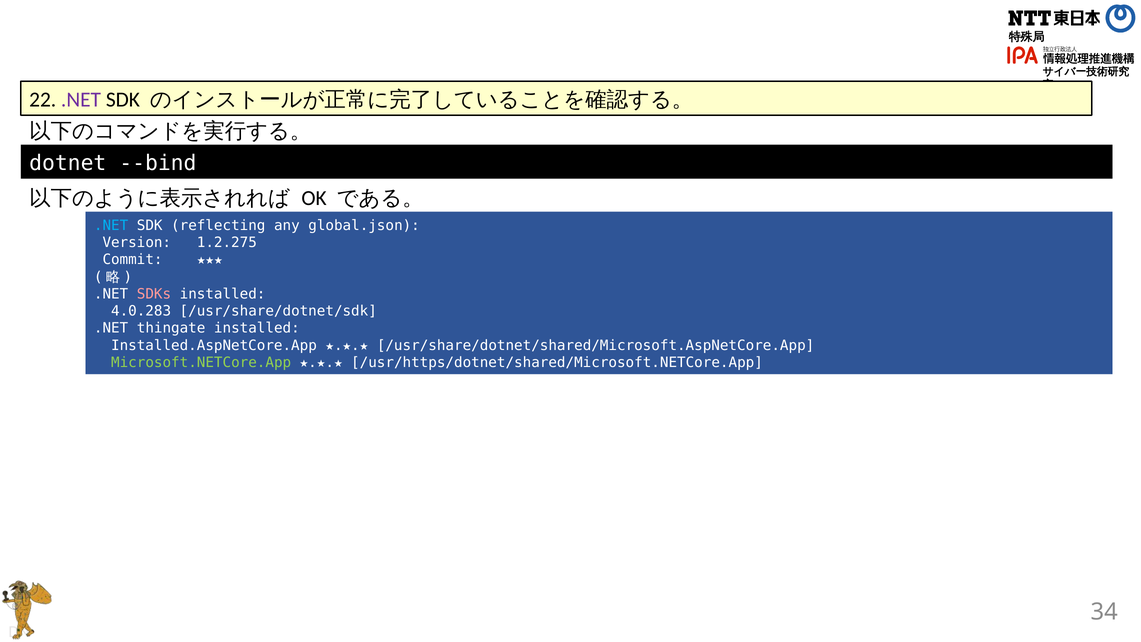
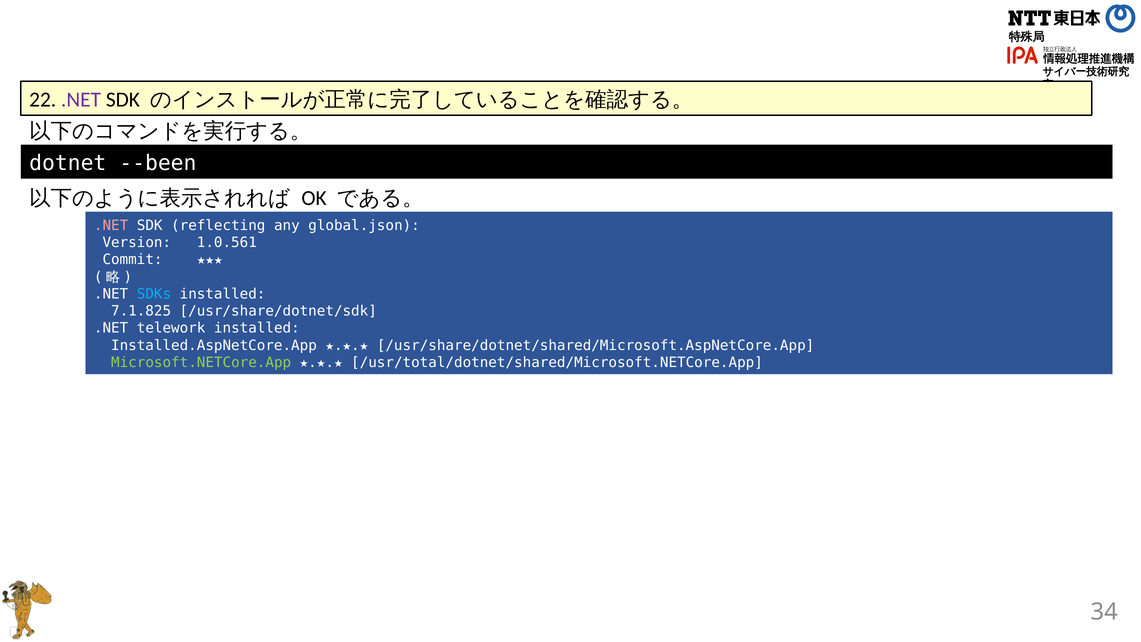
--bind: --bind -> --been
.NET at (111, 225) colour: light blue -> pink
1.2.275: 1.2.275 -> 1.0.561
SDKs colour: pink -> light blue
4.0.283: 4.0.283 -> 7.1.825
thingate: thingate -> telework
/usr/https/dotnet/shared/Microsoft.NETCore.App: /usr/https/dotnet/shared/Microsoft.NETCore.App -> /usr/total/dotnet/shared/Microsoft.NETCore.App
